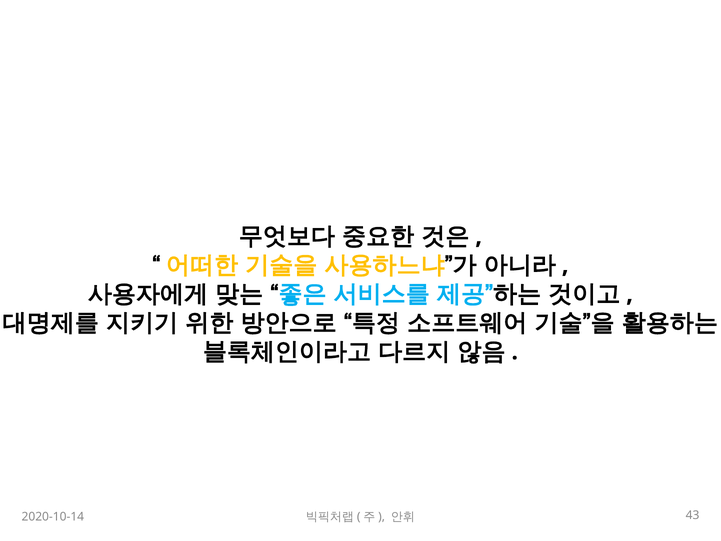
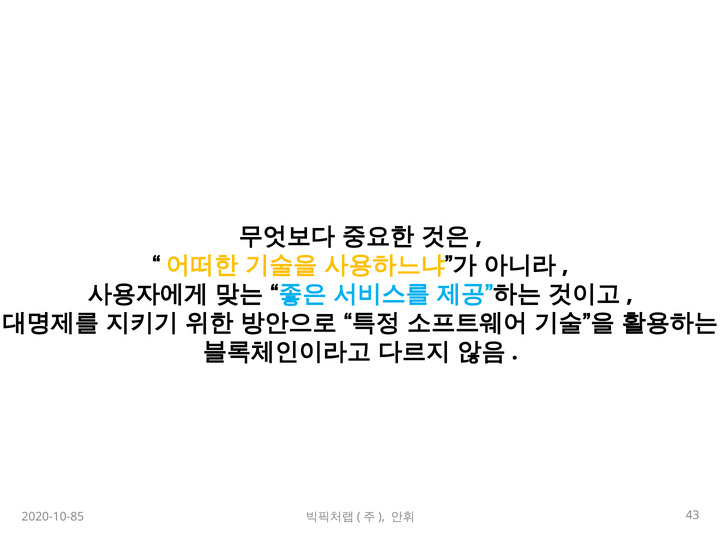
2020-10-14: 2020-10-14 -> 2020-10-85
